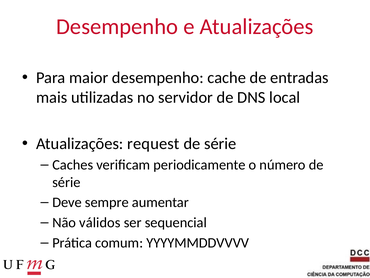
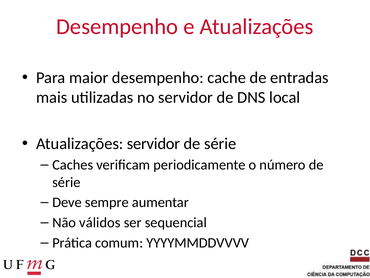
Atualizações request: request -> servidor
